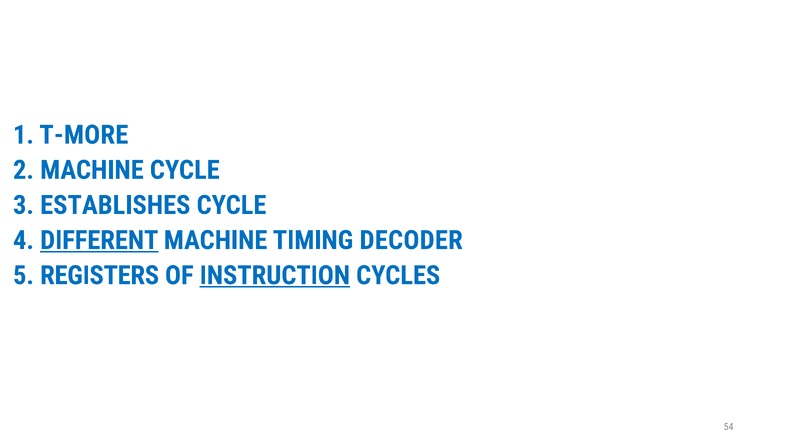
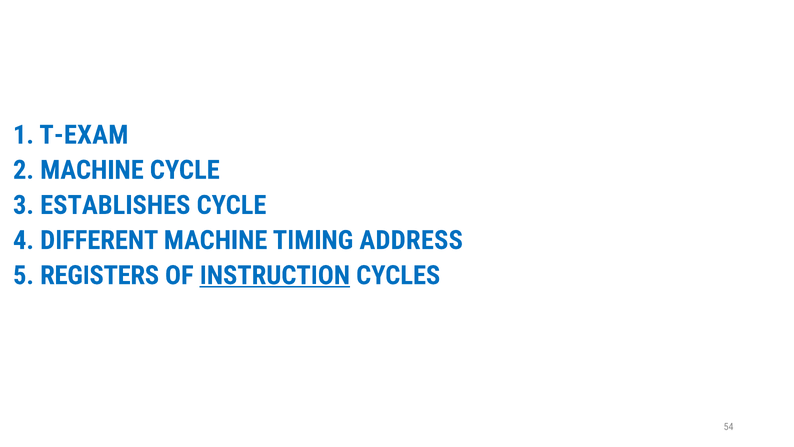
T-MORE: T-MORE -> T-EXAM
DIFFERENT underline: present -> none
DECODER: DECODER -> ADDRESS
